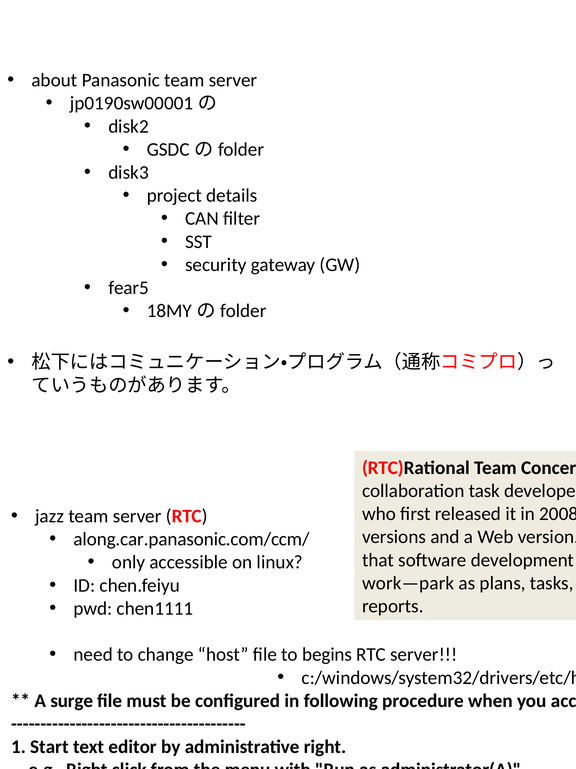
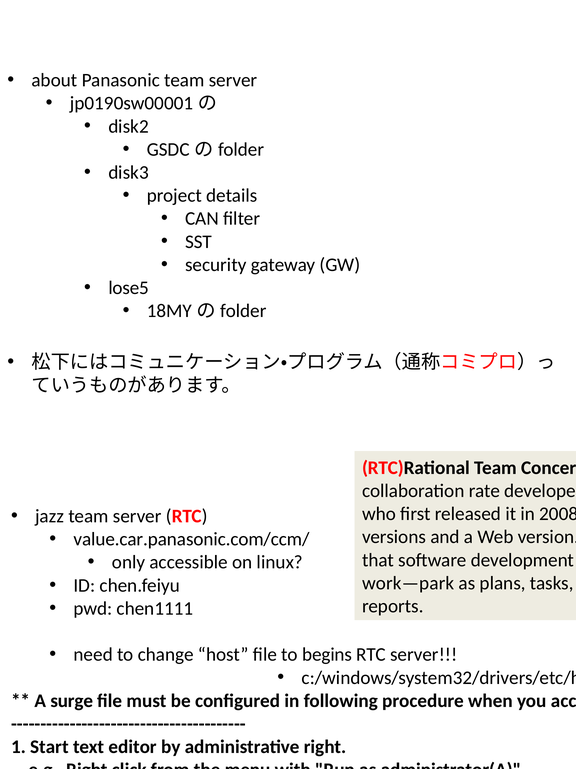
fear5: fear5 -> lose5
task: task -> rate
along.car.panasonic.com/ccm/: along.car.panasonic.com/ccm/ -> value.car.panasonic.com/ccm/
